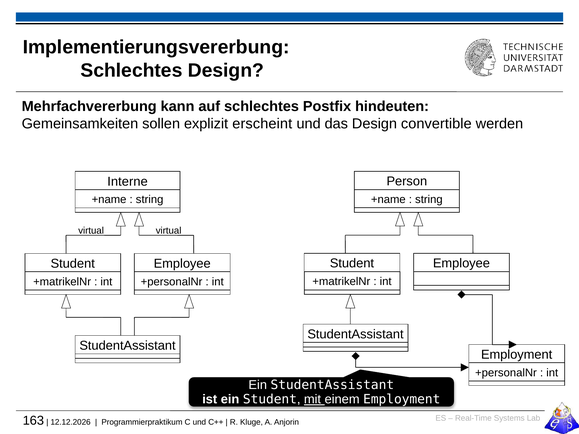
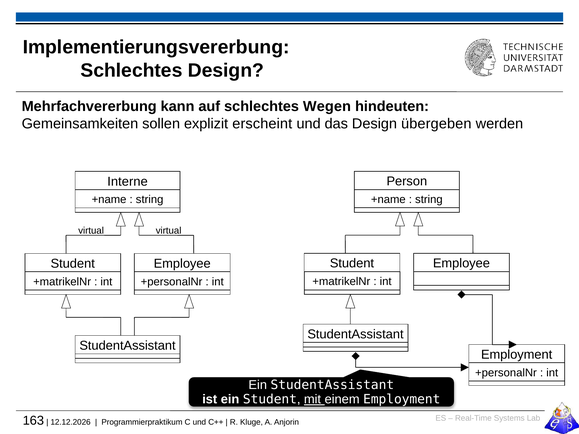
Postfix: Postfix -> Wegen
convertible: convertible -> übergeben
